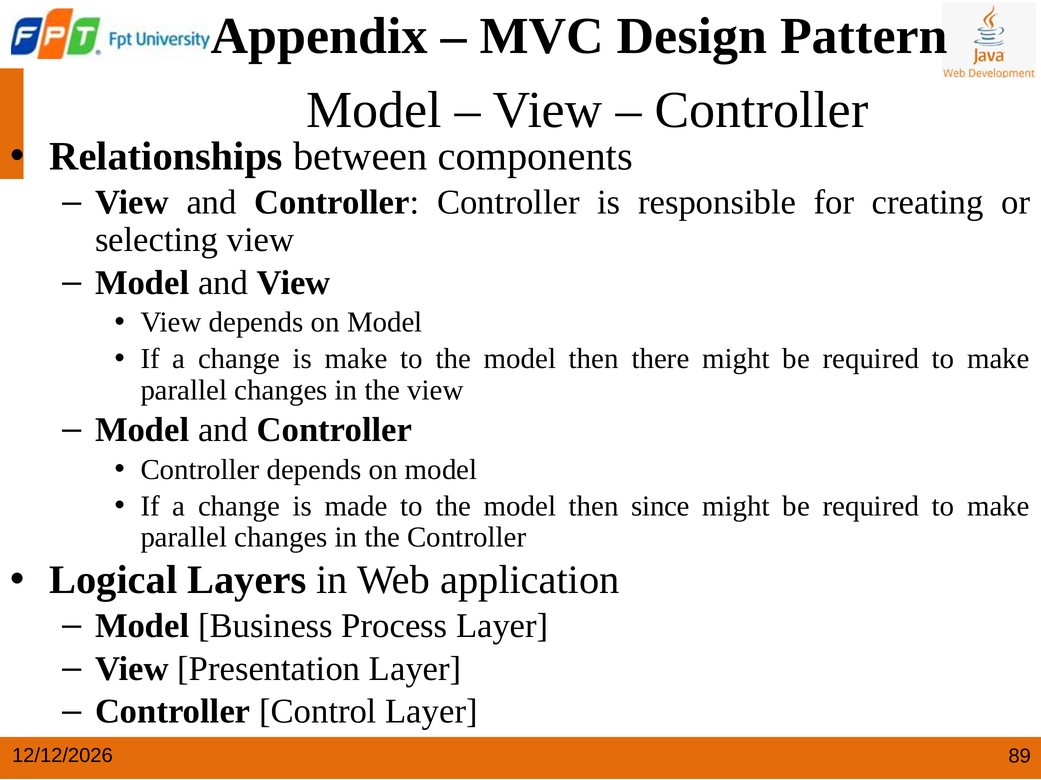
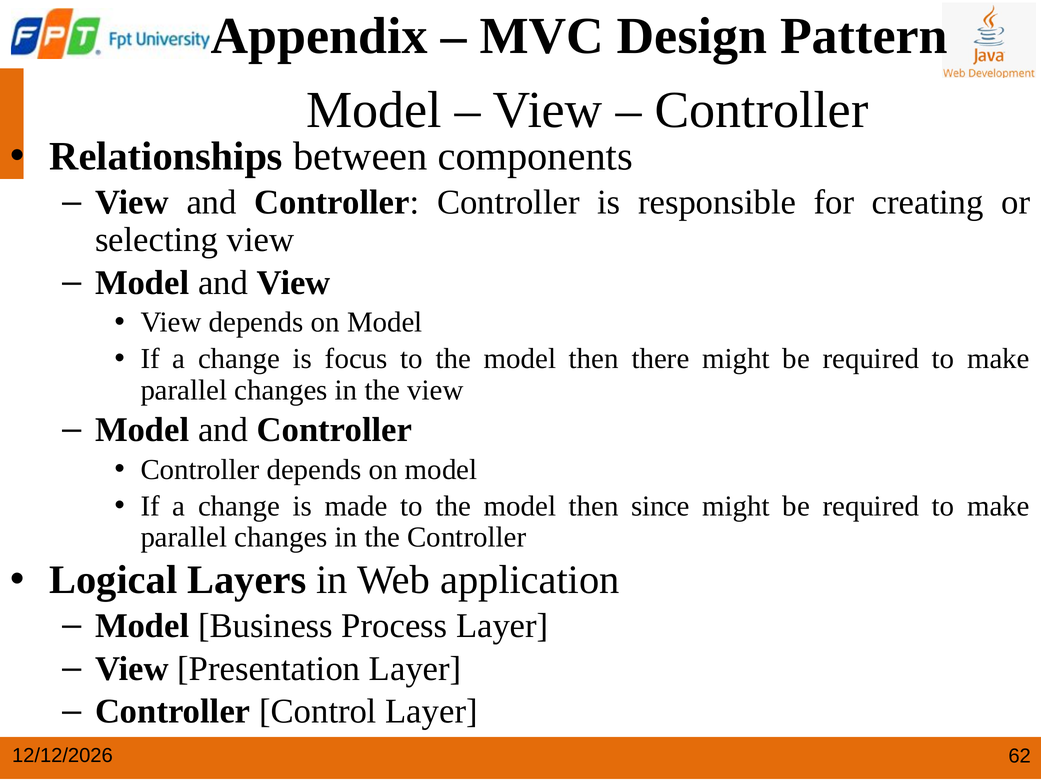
is make: make -> focus
89: 89 -> 62
